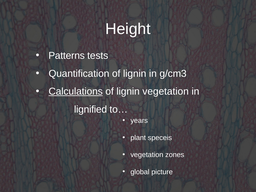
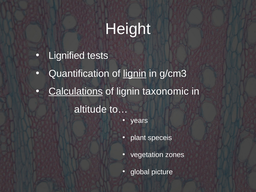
Patterns: Patterns -> Lignified
lignin at (135, 74) underline: none -> present
lignin vegetation: vegetation -> taxonomic
lignified: lignified -> altitude
